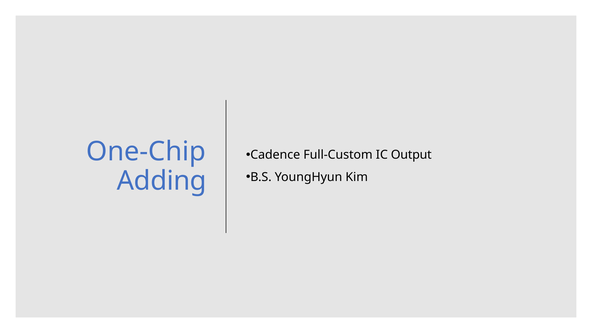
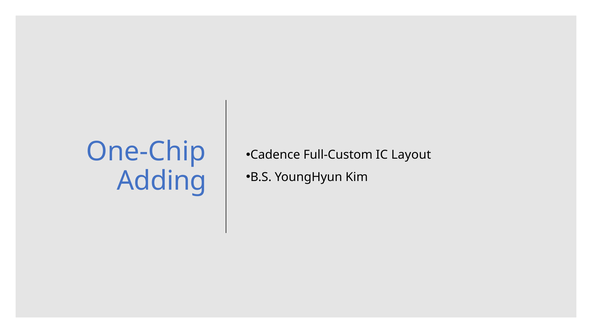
Output: Output -> Layout
